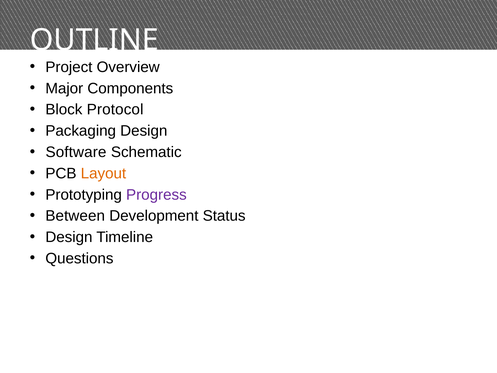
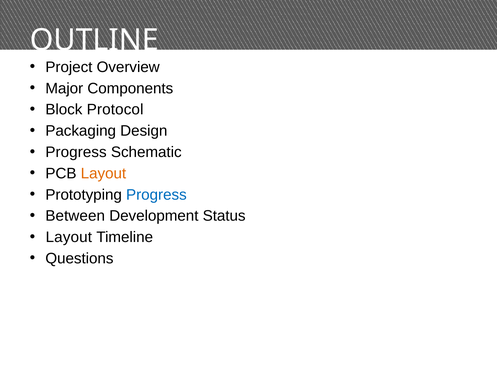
Software at (76, 152): Software -> Progress
Progress at (156, 195) colour: purple -> blue
Design at (69, 237): Design -> Layout
